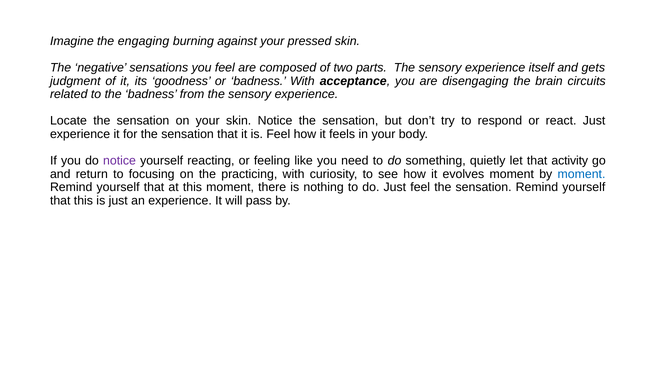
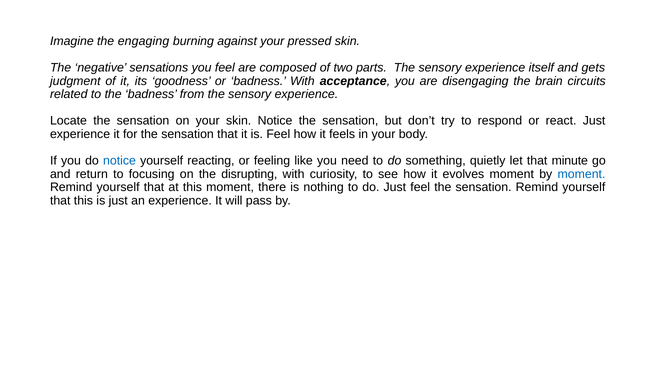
notice at (119, 161) colour: purple -> blue
activity: activity -> minute
practicing: practicing -> disrupting
